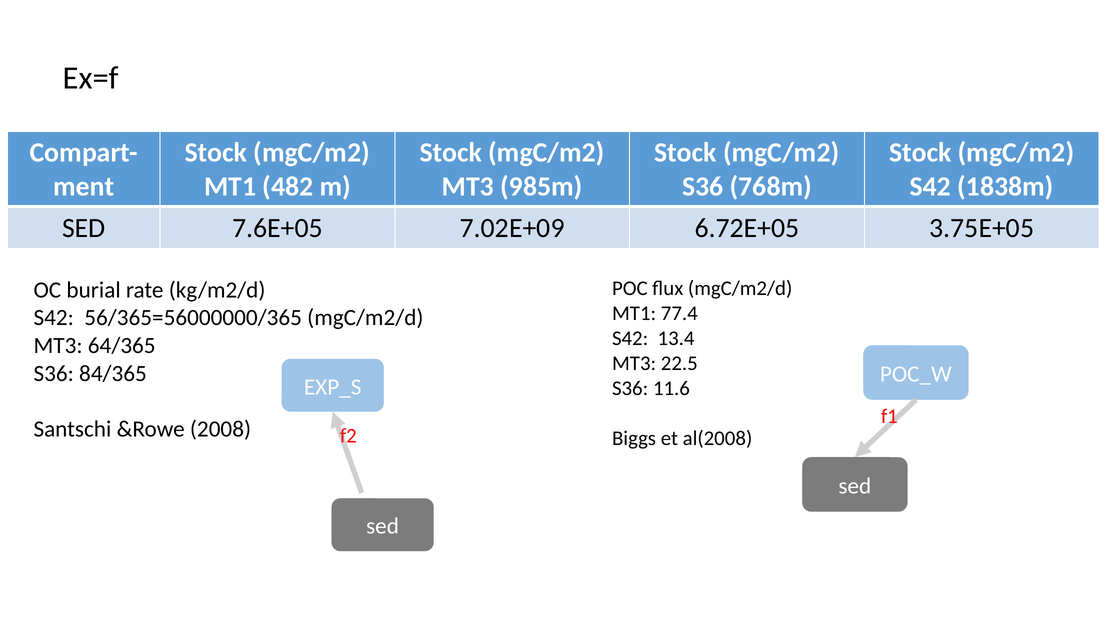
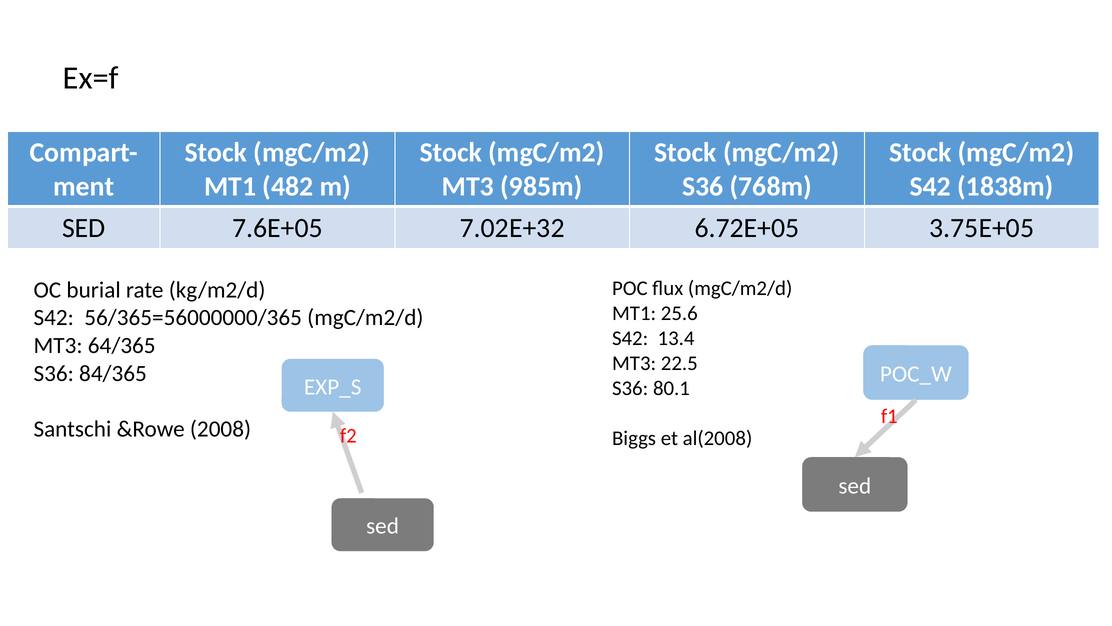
7.02E+09: 7.02E+09 -> 7.02E+32
77.4: 77.4 -> 25.6
11.6: 11.6 -> 80.1
